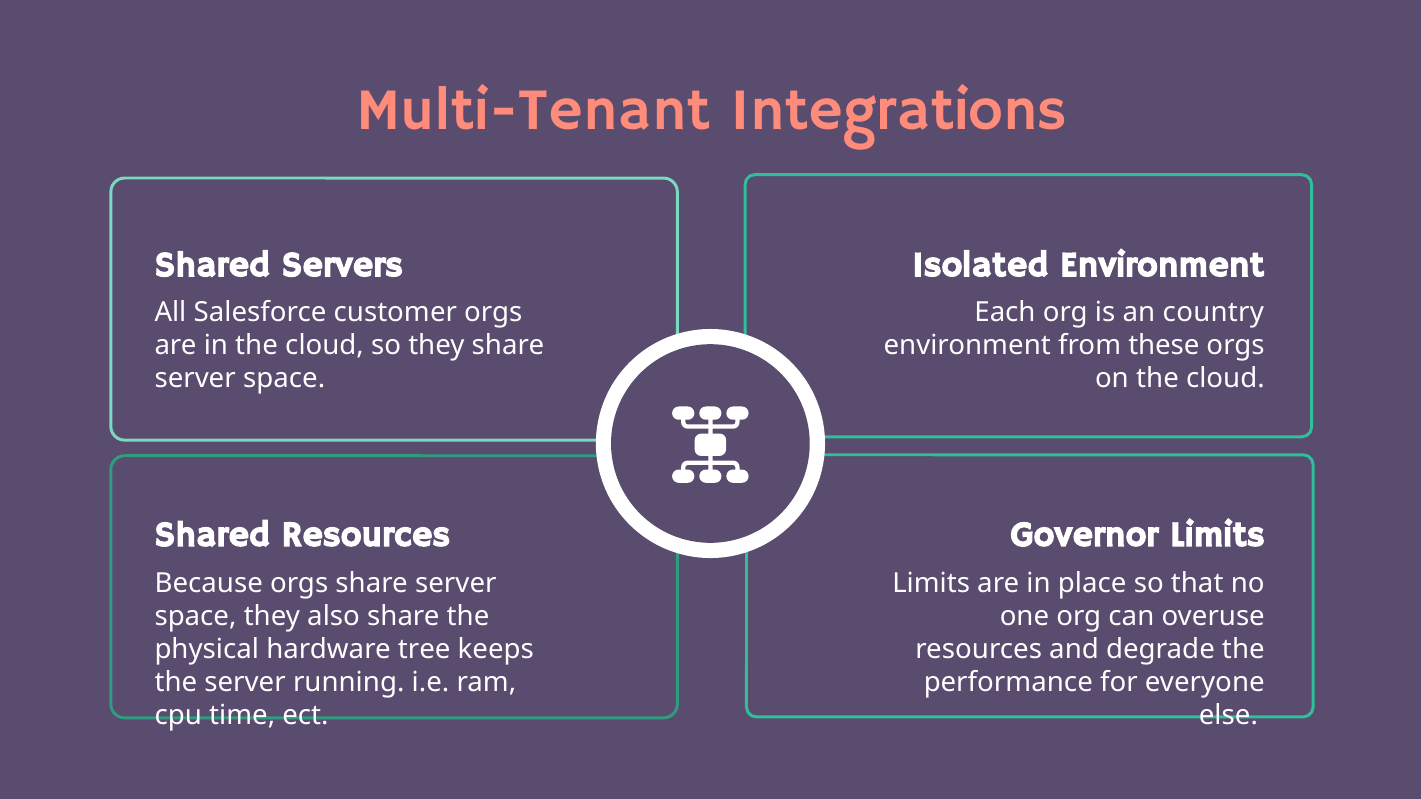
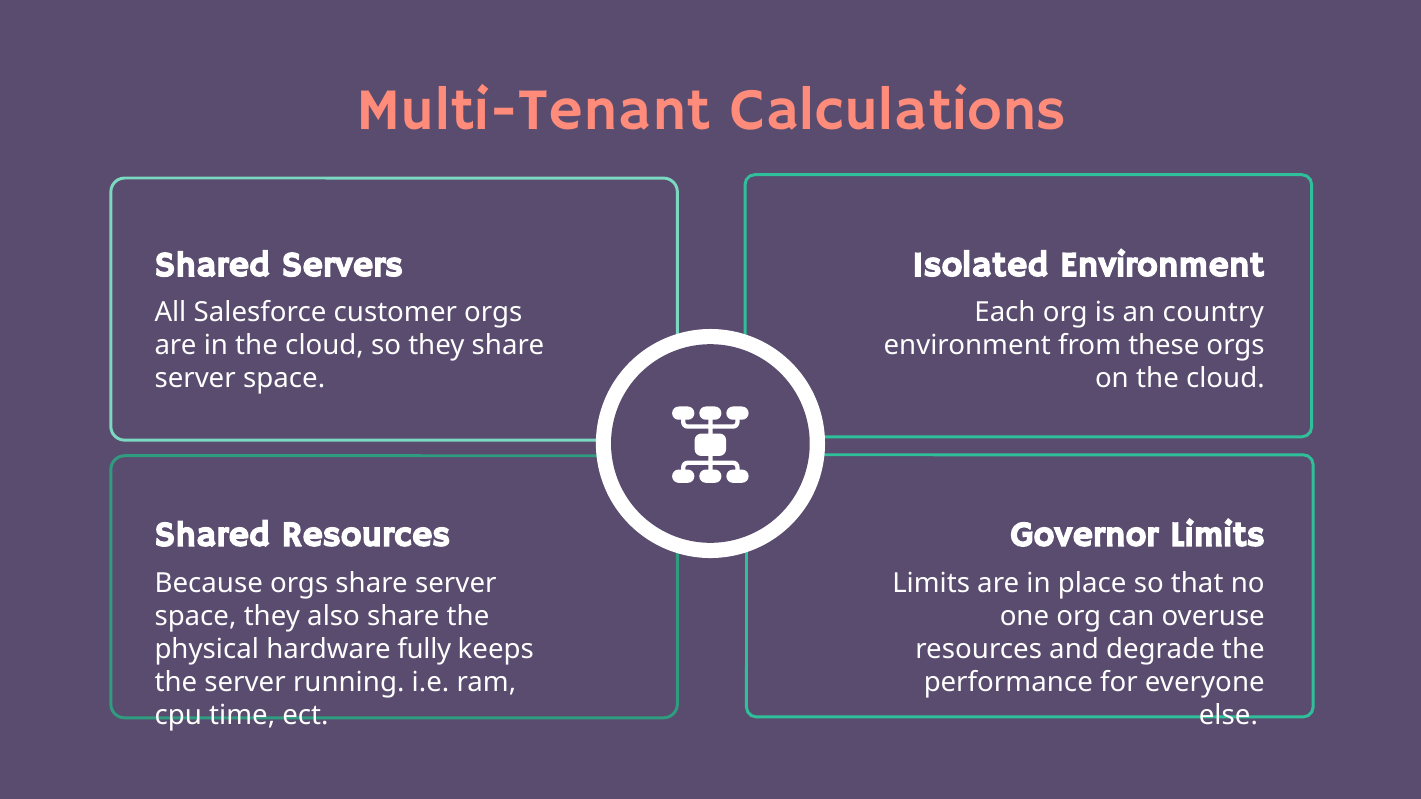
Integrations: Integrations -> Calculations
tree: tree -> fully
